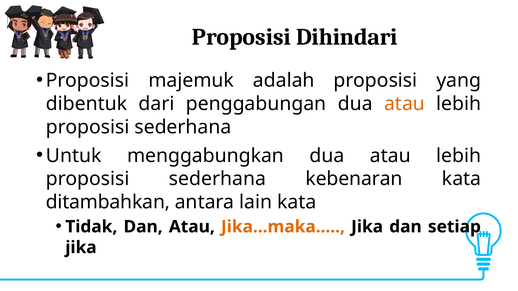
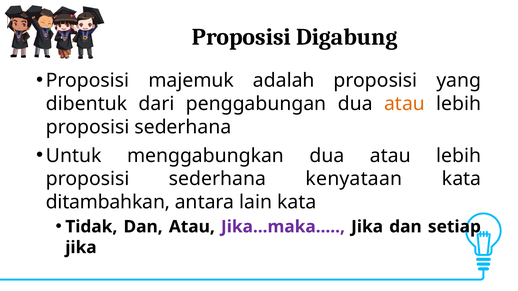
Dihindari: Dihindari -> Digabung
kebenaran: kebenaran -> kenyataan
Jika...maka colour: orange -> purple
